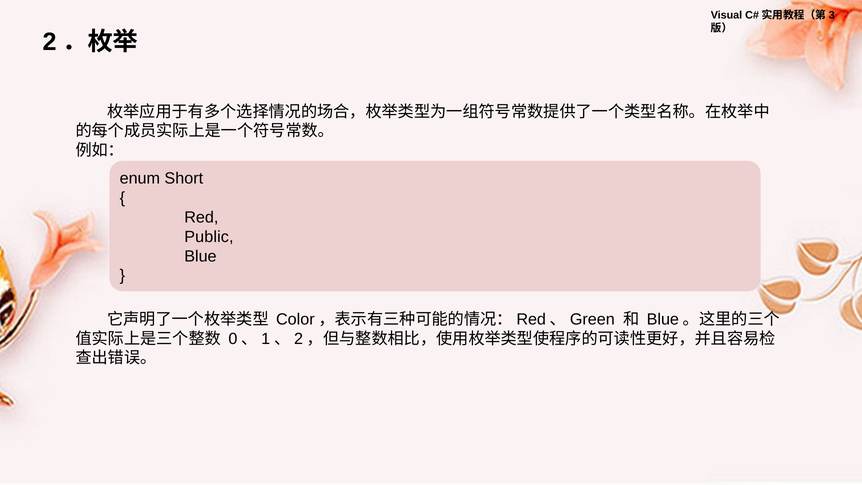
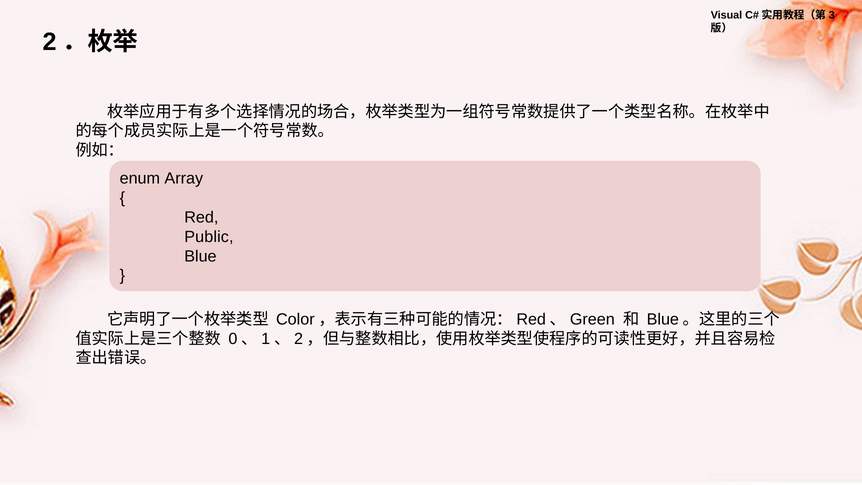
Short: Short -> Array
